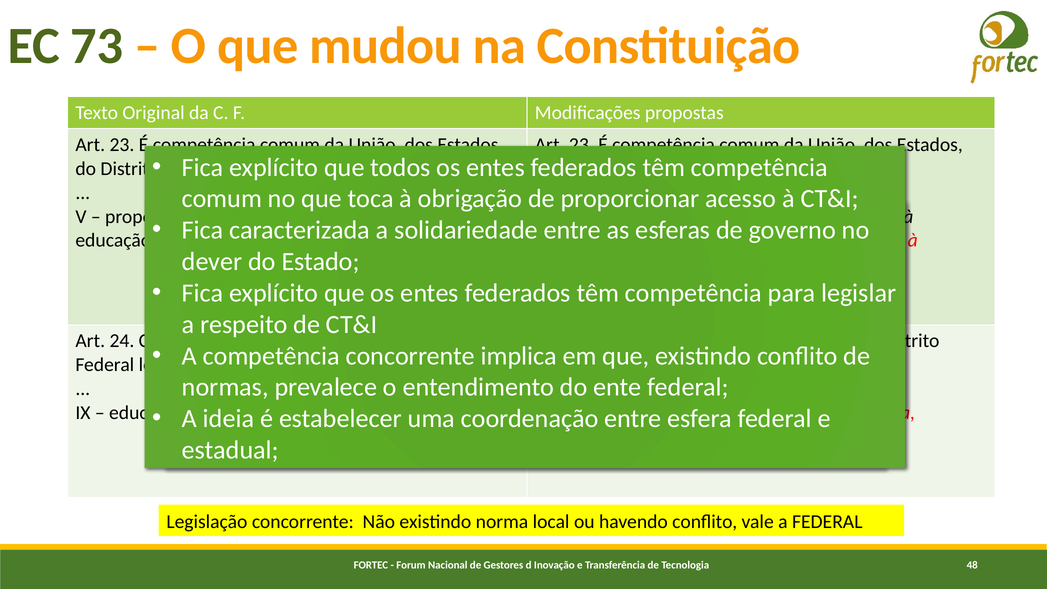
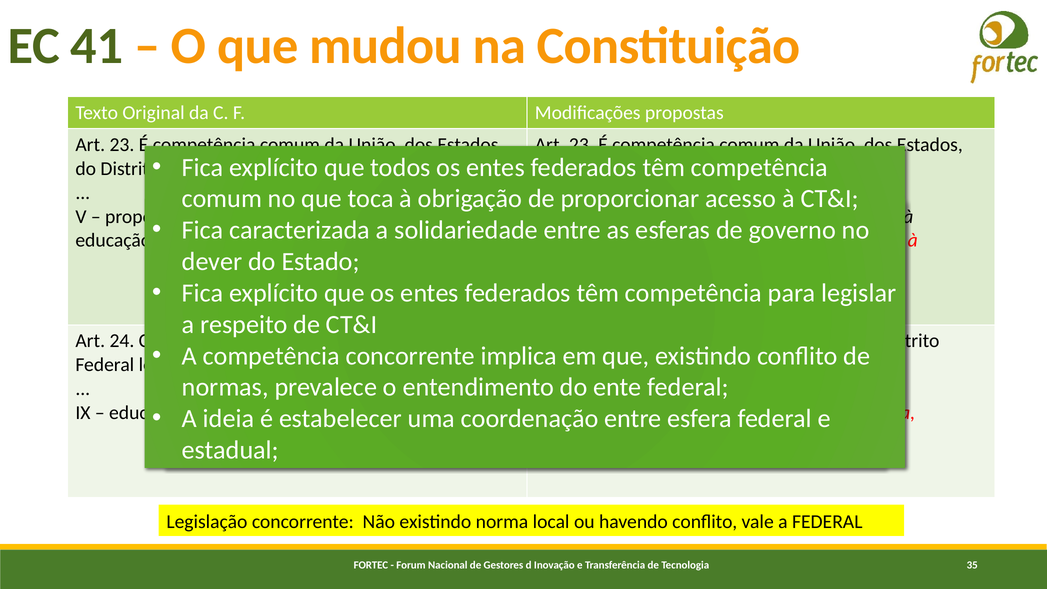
73: 73 -> 41
48: 48 -> 35
